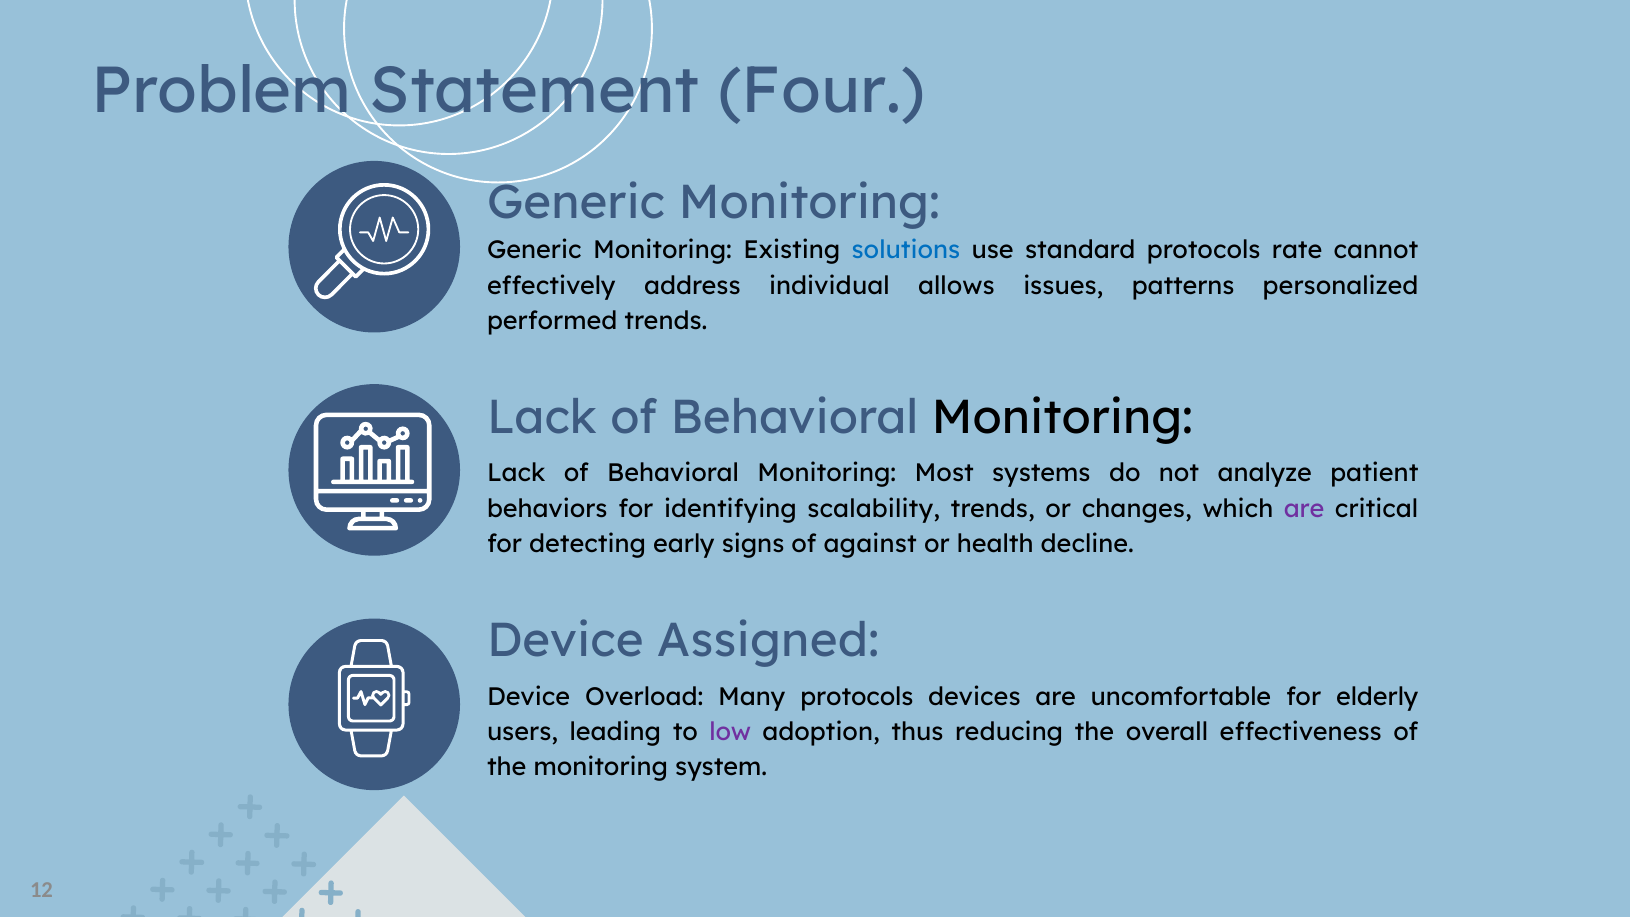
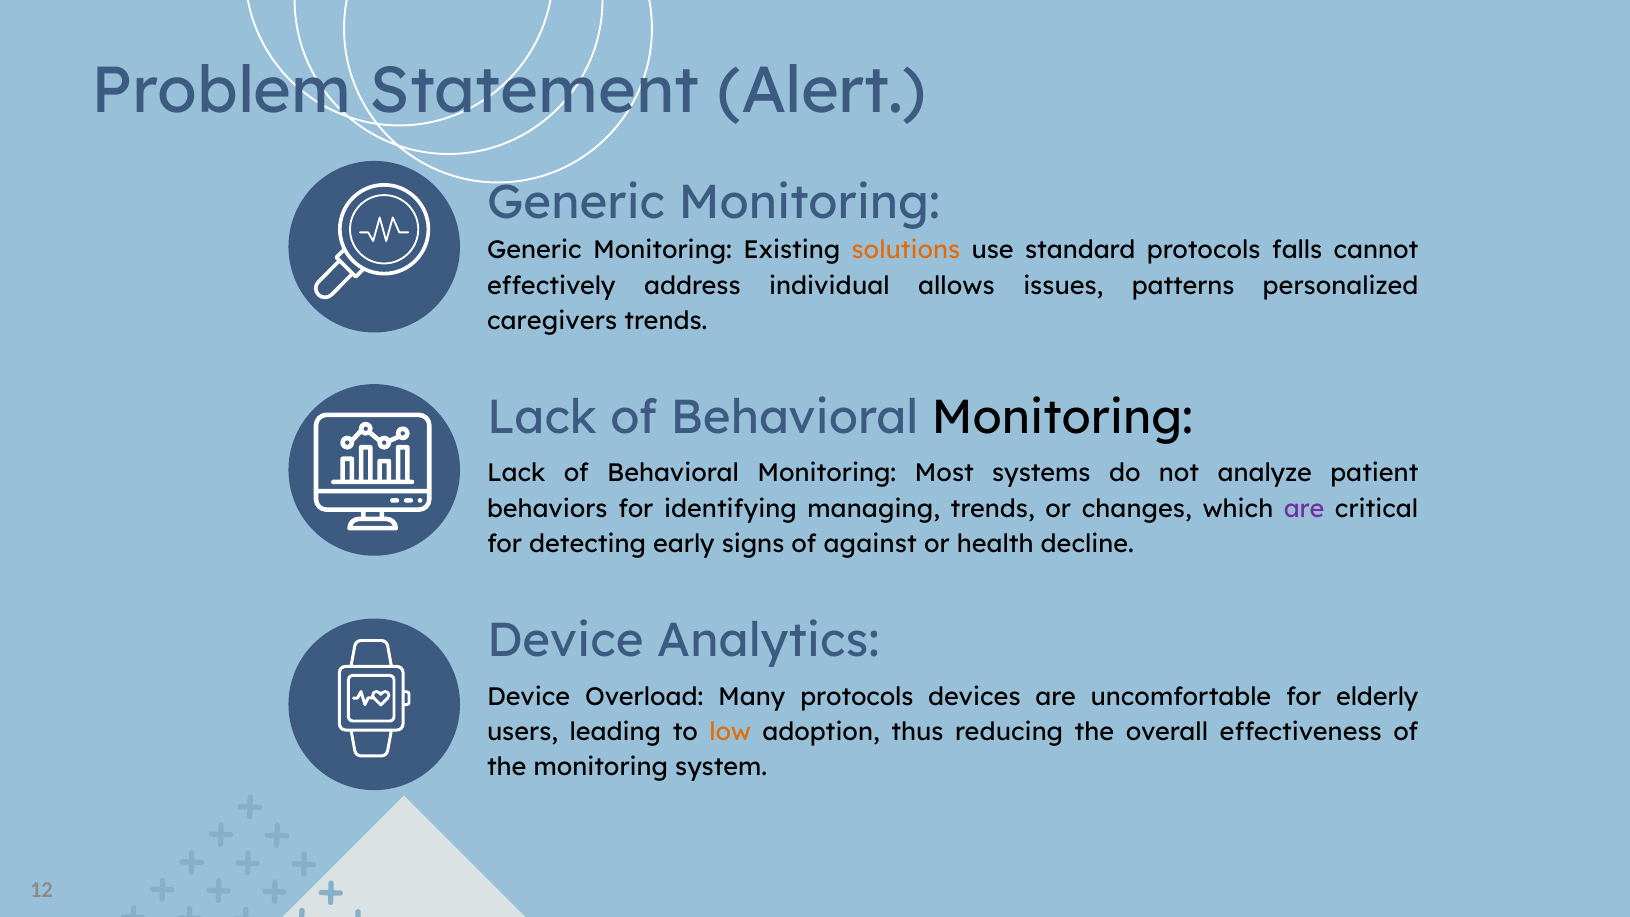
Four: Four -> Alert
solutions colour: blue -> orange
rate: rate -> falls
performed: performed -> caregivers
scalability: scalability -> managing
Assigned: Assigned -> Analytics
low colour: purple -> orange
